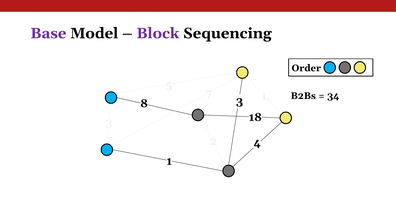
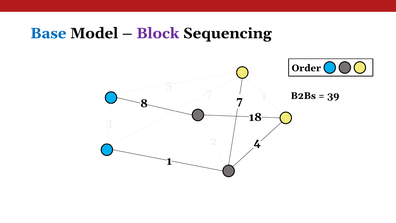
Base colour: purple -> blue
34: 34 -> 39
8 3: 3 -> 7
